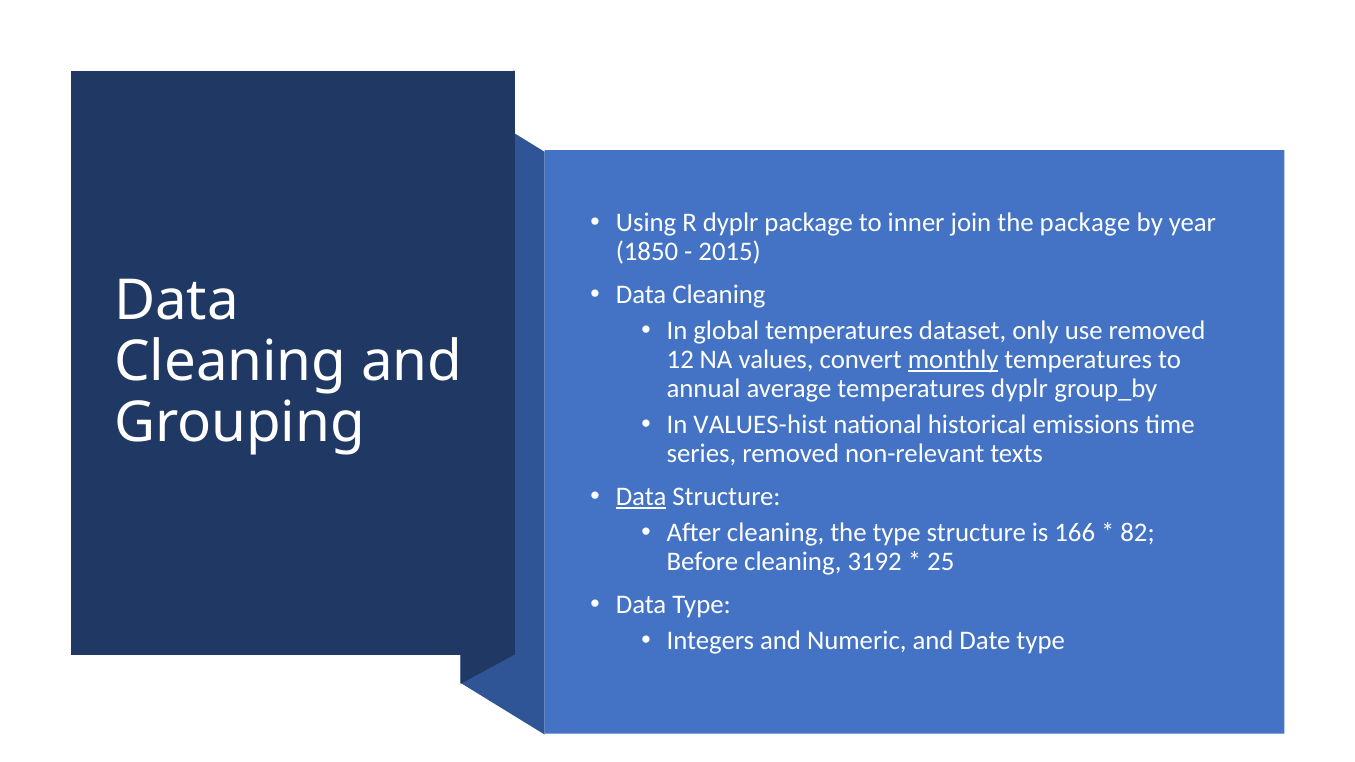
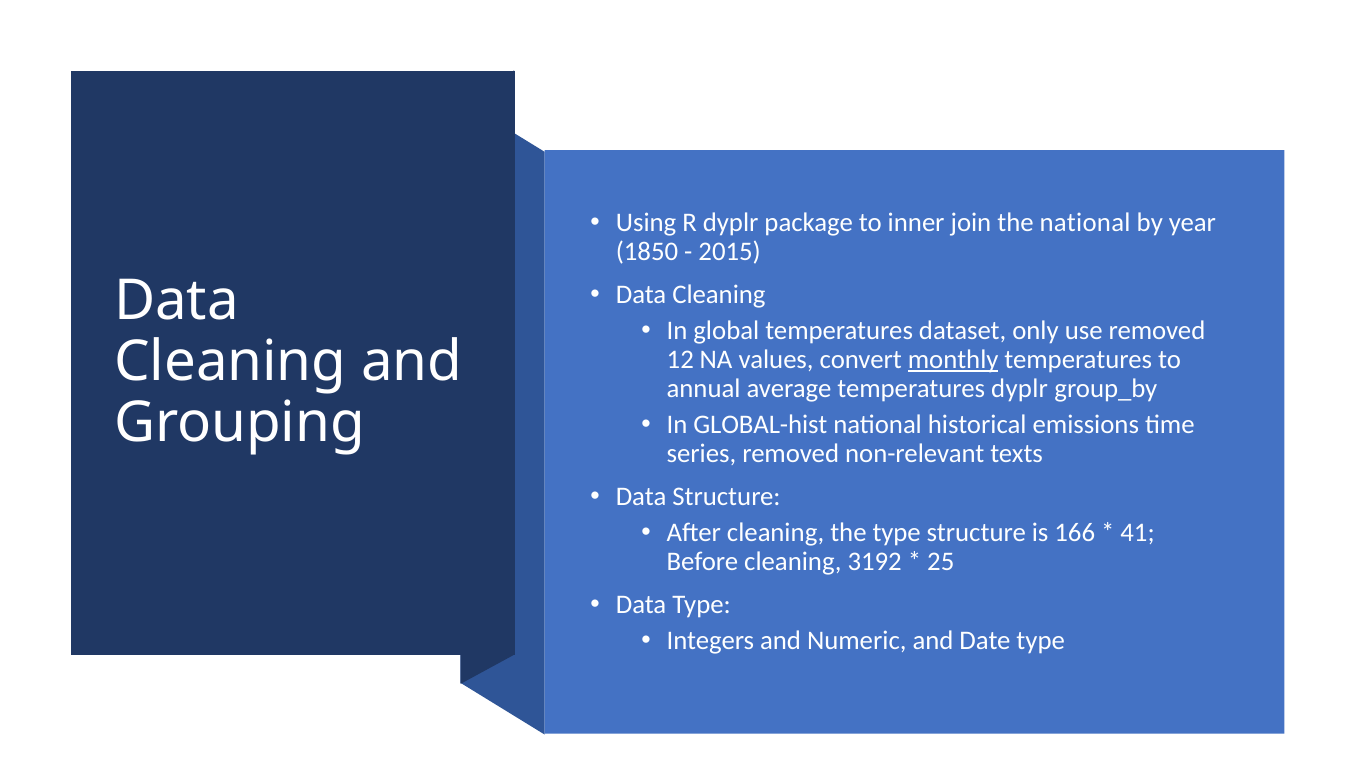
the package: package -> national
VALUES-hist: VALUES-hist -> GLOBAL-hist
Data at (641, 497) underline: present -> none
82: 82 -> 41
